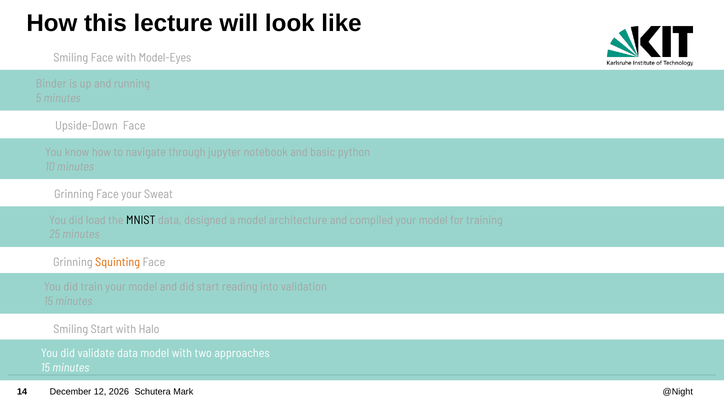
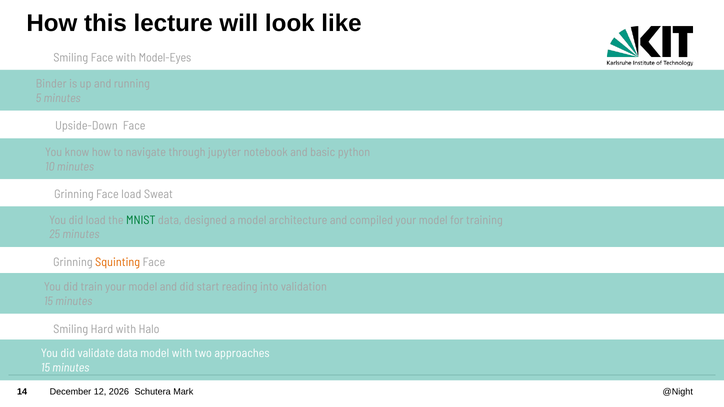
Face your: your -> load
MNIST colour: black -> green
Start at (102, 330): Start -> Hard
